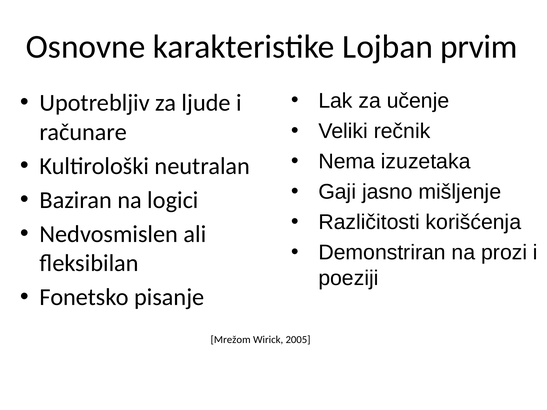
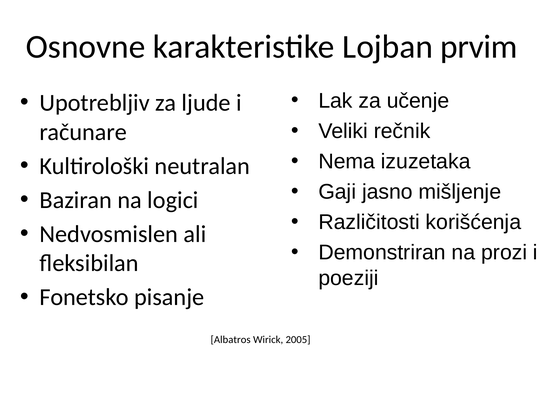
Mrežom: Mrežom -> Albatros
